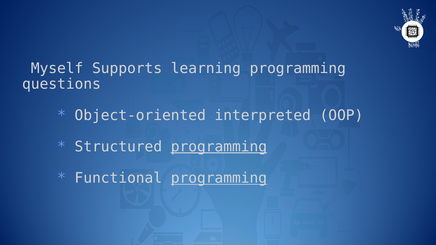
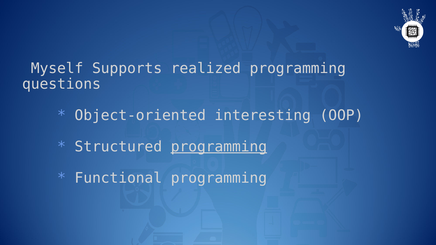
learning: learning -> realized
interpreted: interpreted -> interesting
programming at (219, 178) underline: present -> none
